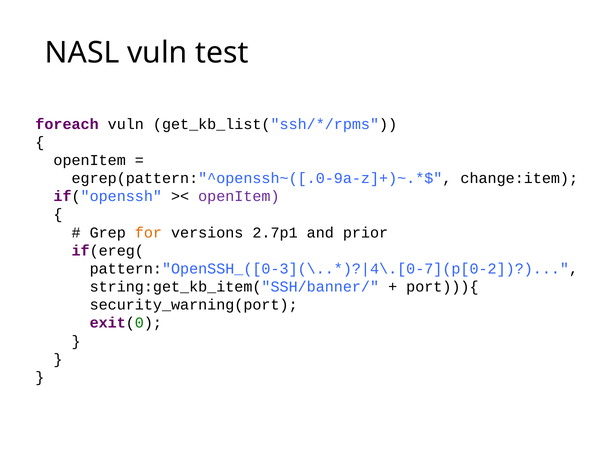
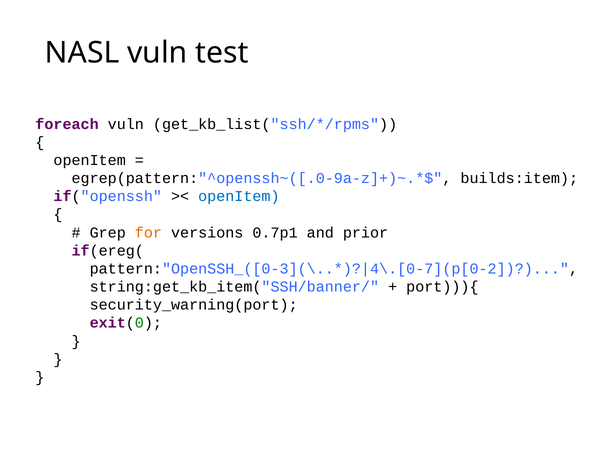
change:item: change:item -> builds:item
openItem at (239, 197) colour: purple -> blue
2.7p1: 2.7p1 -> 0.7p1
